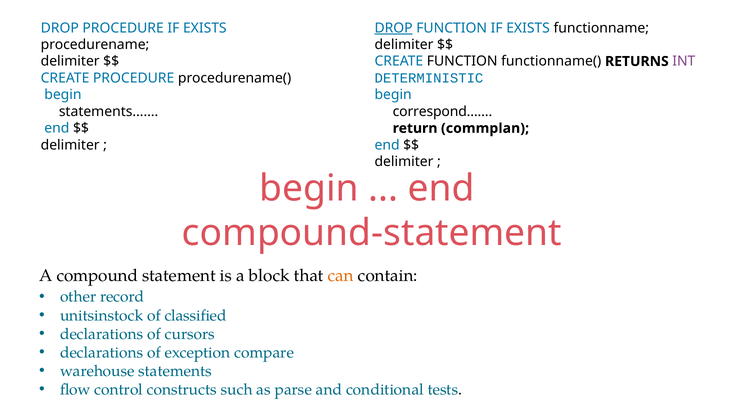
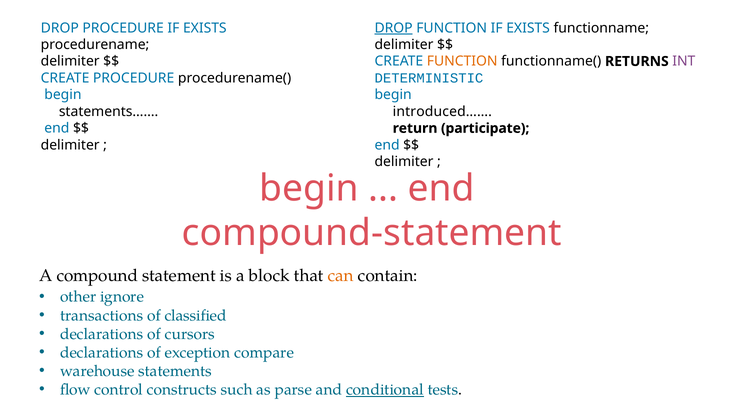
FUNCTION at (462, 61) colour: black -> orange
correspond……: correspond…… -> introduced……
commplan: commplan -> participate
record: record -> ignore
unitsinstock: unitsinstock -> transactions
conditional underline: none -> present
